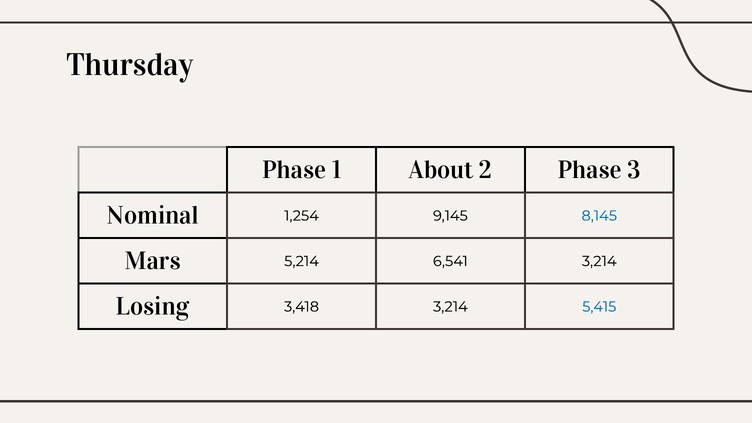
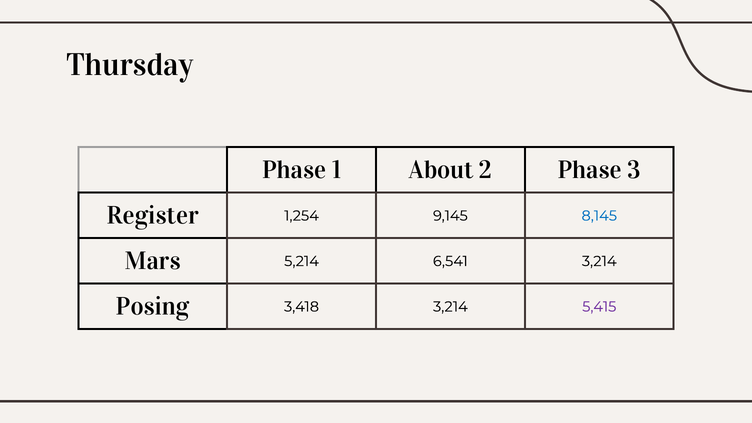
Nominal: Nominal -> Register
Losing: Losing -> Posing
5,415 colour: blue -> purple
